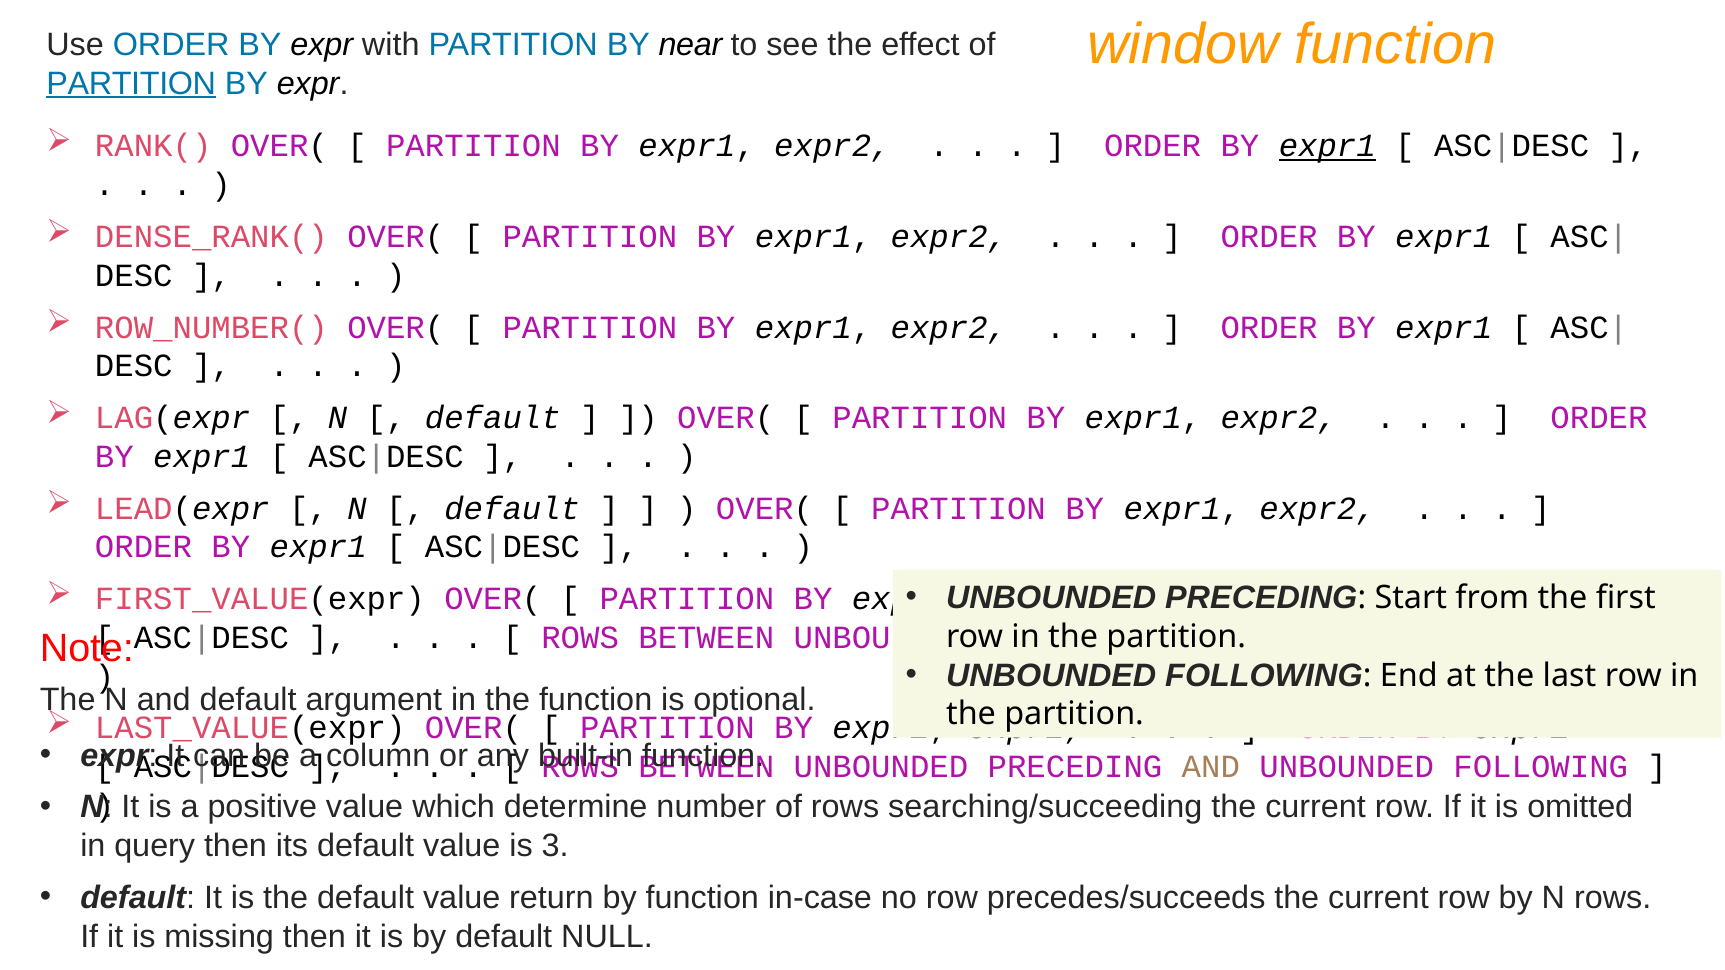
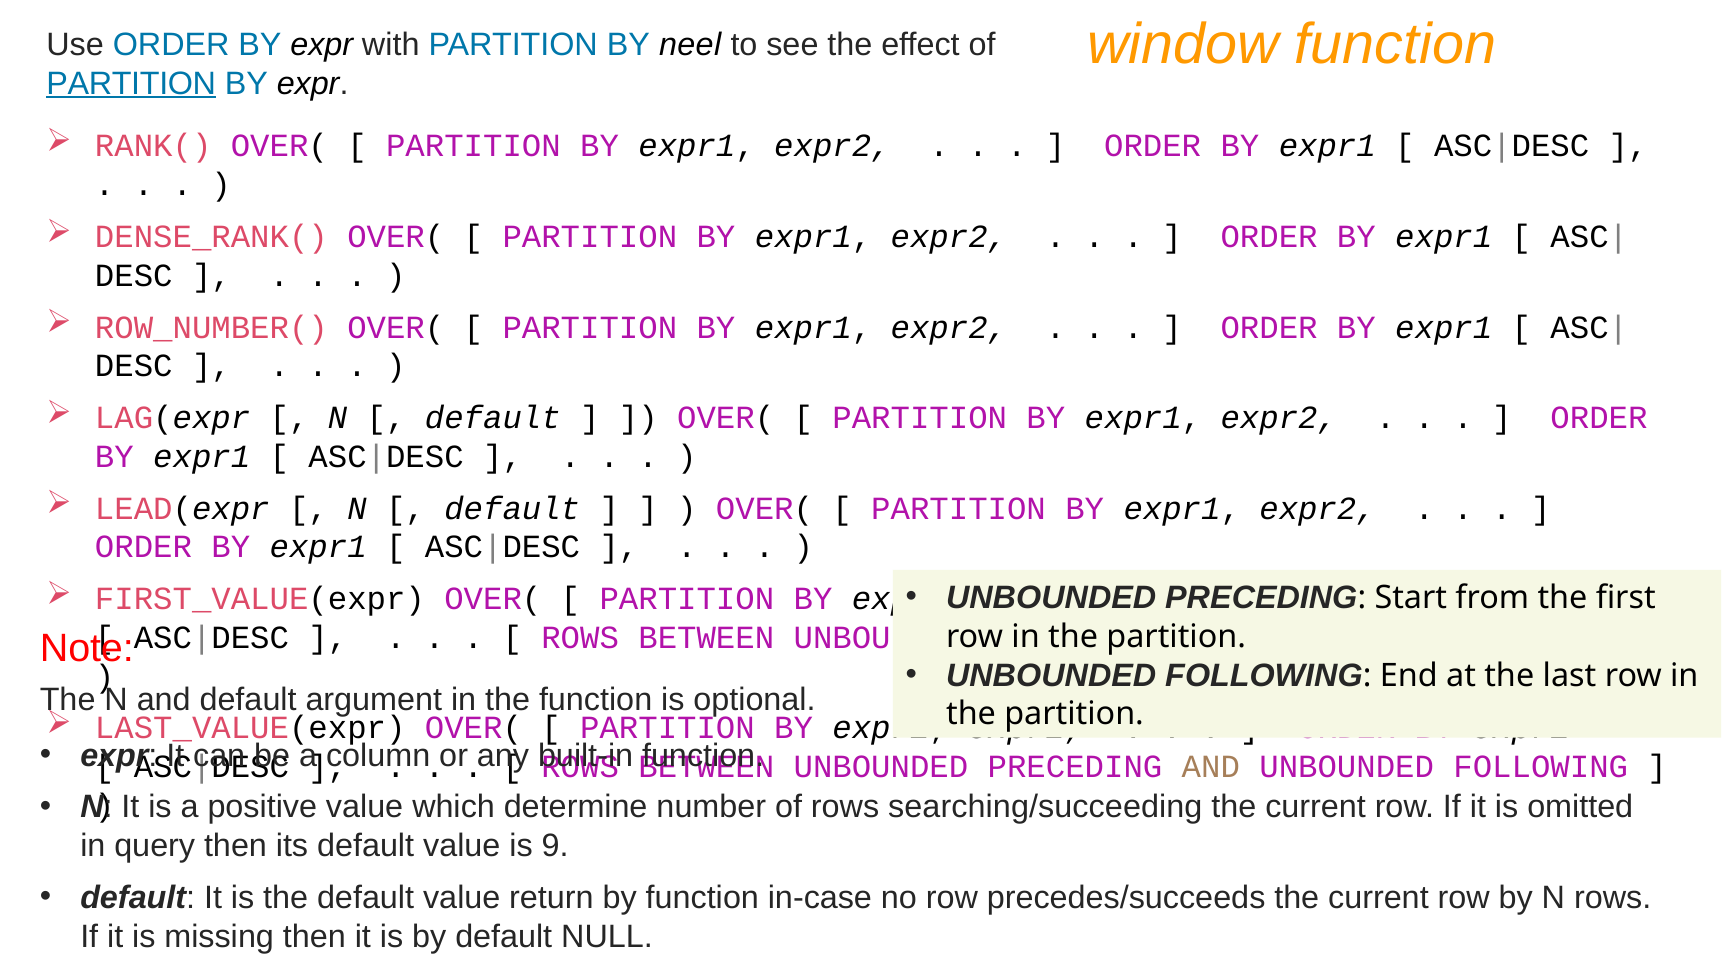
near: near -> neel
expr1 at (1327, 146) underline: present -> none
3: 3 -> 9
